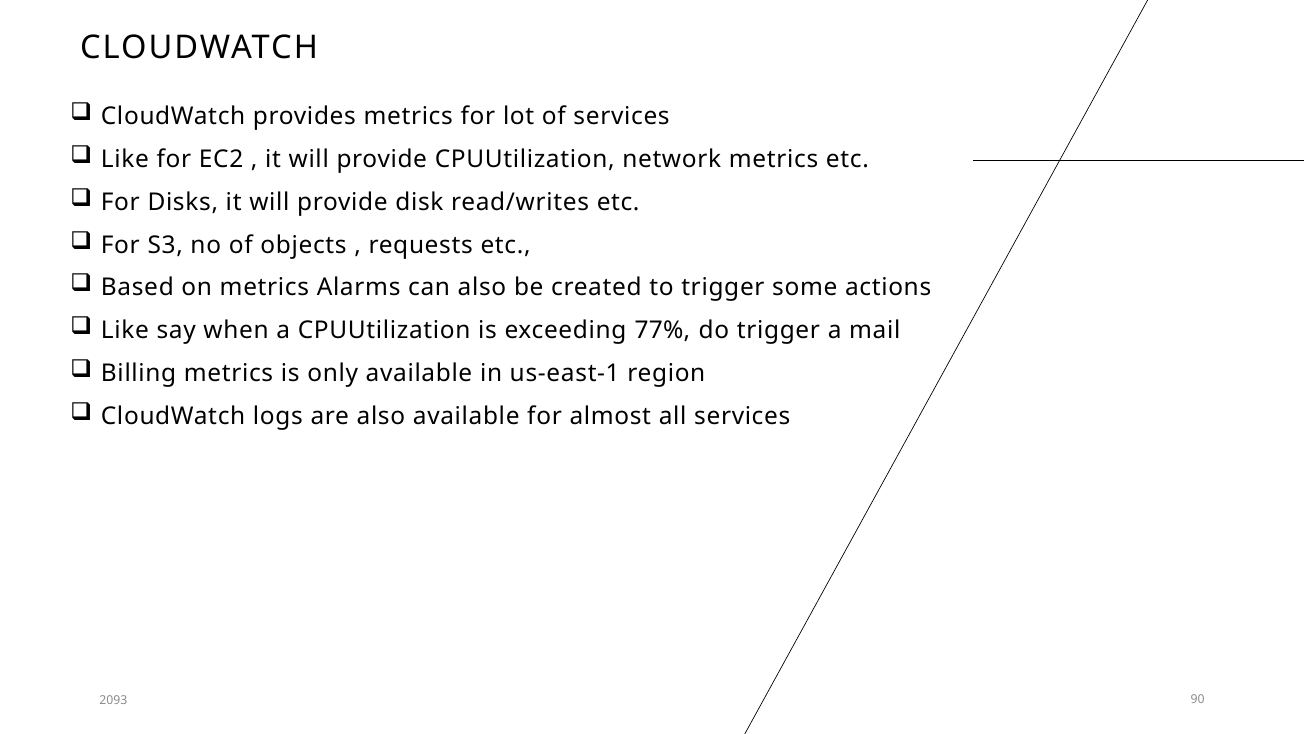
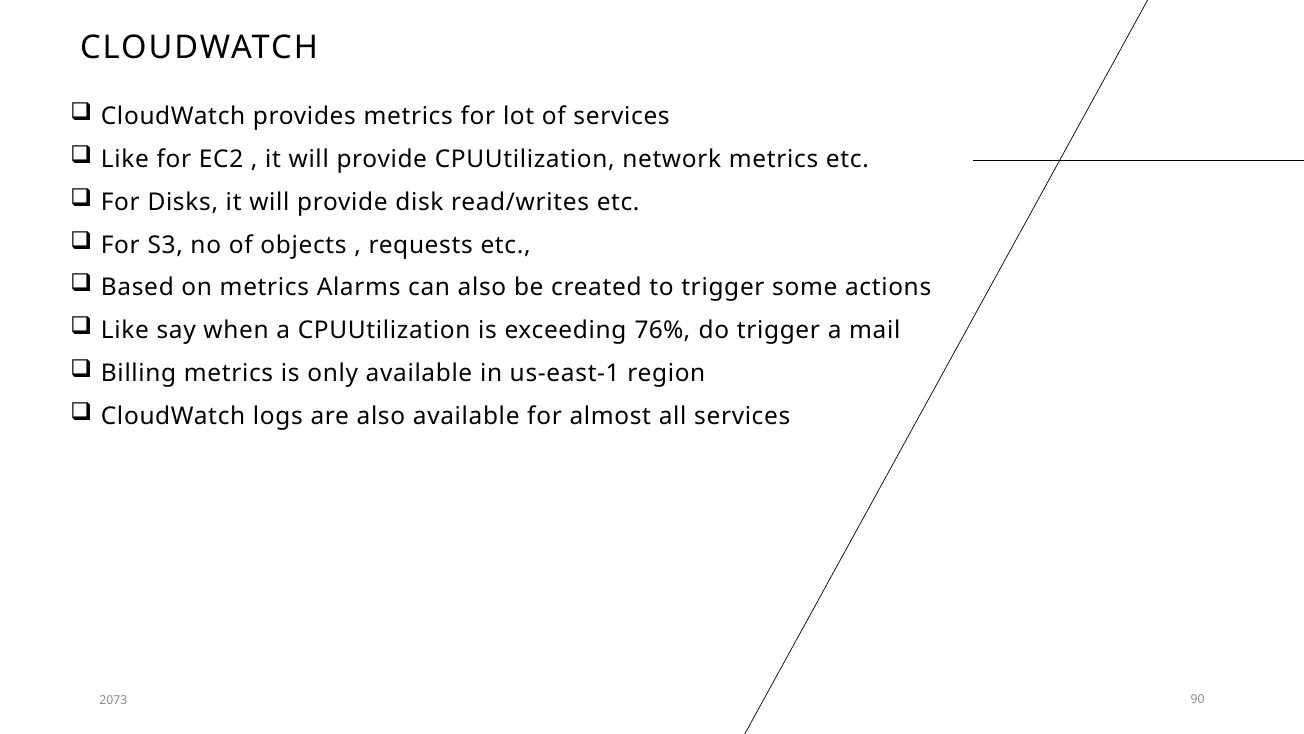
77%: 77% -> 76%
2093: 2093 -> 2073
